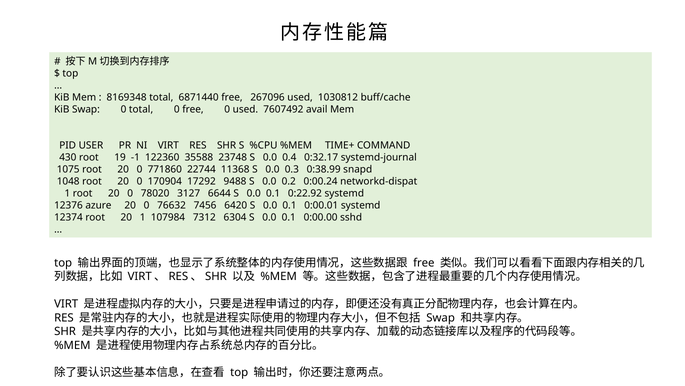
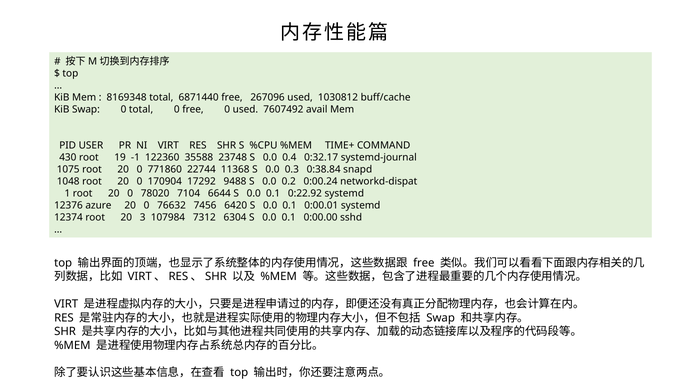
0:38.99: 0:38.99 -> 0:38.84
3127: 3127 -> 7104
20 1: 1 -> 3
